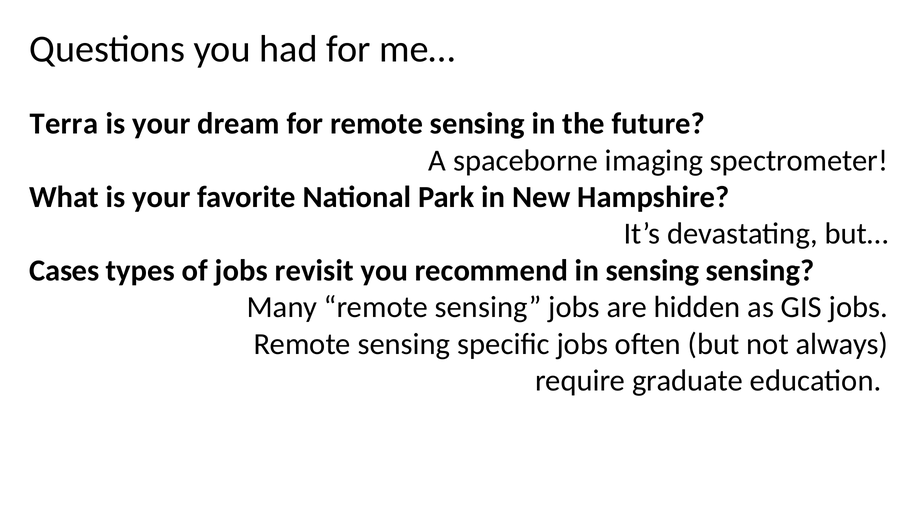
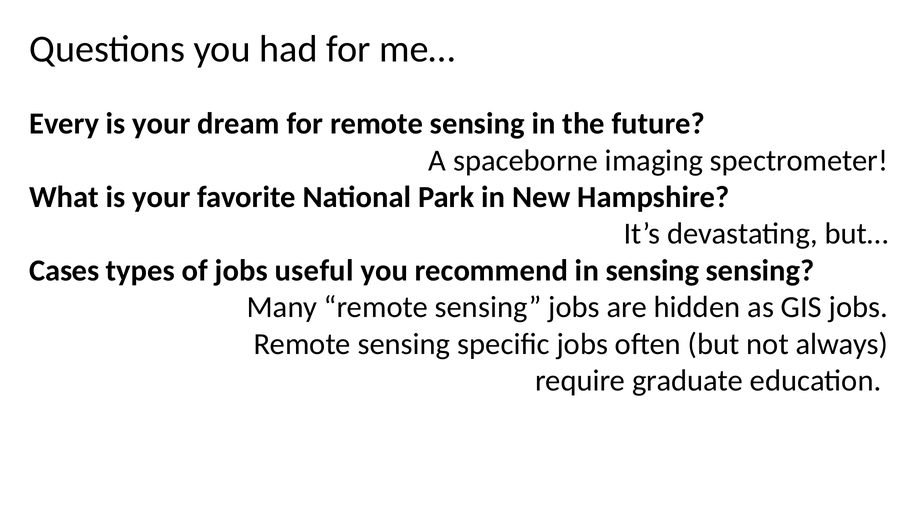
Terra: Terra -> Every
revisit: revisit -> useful
